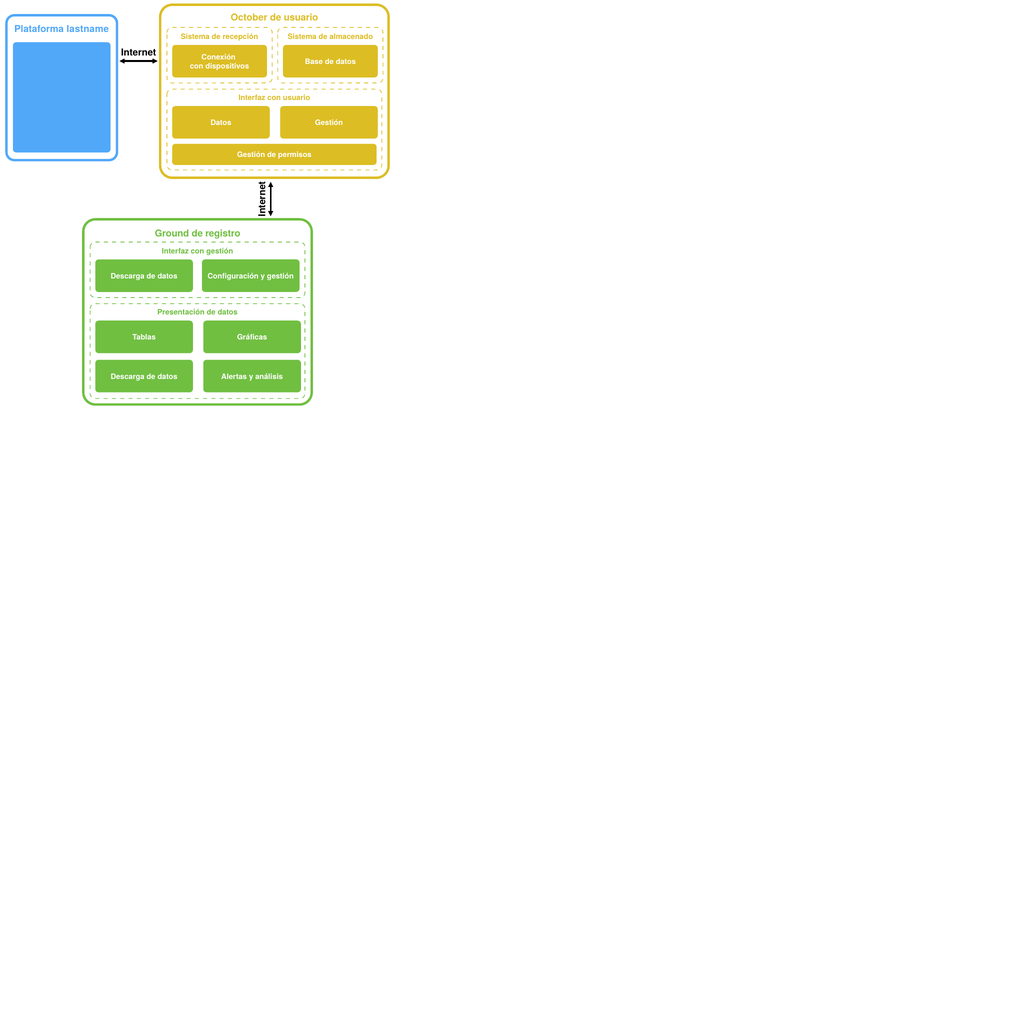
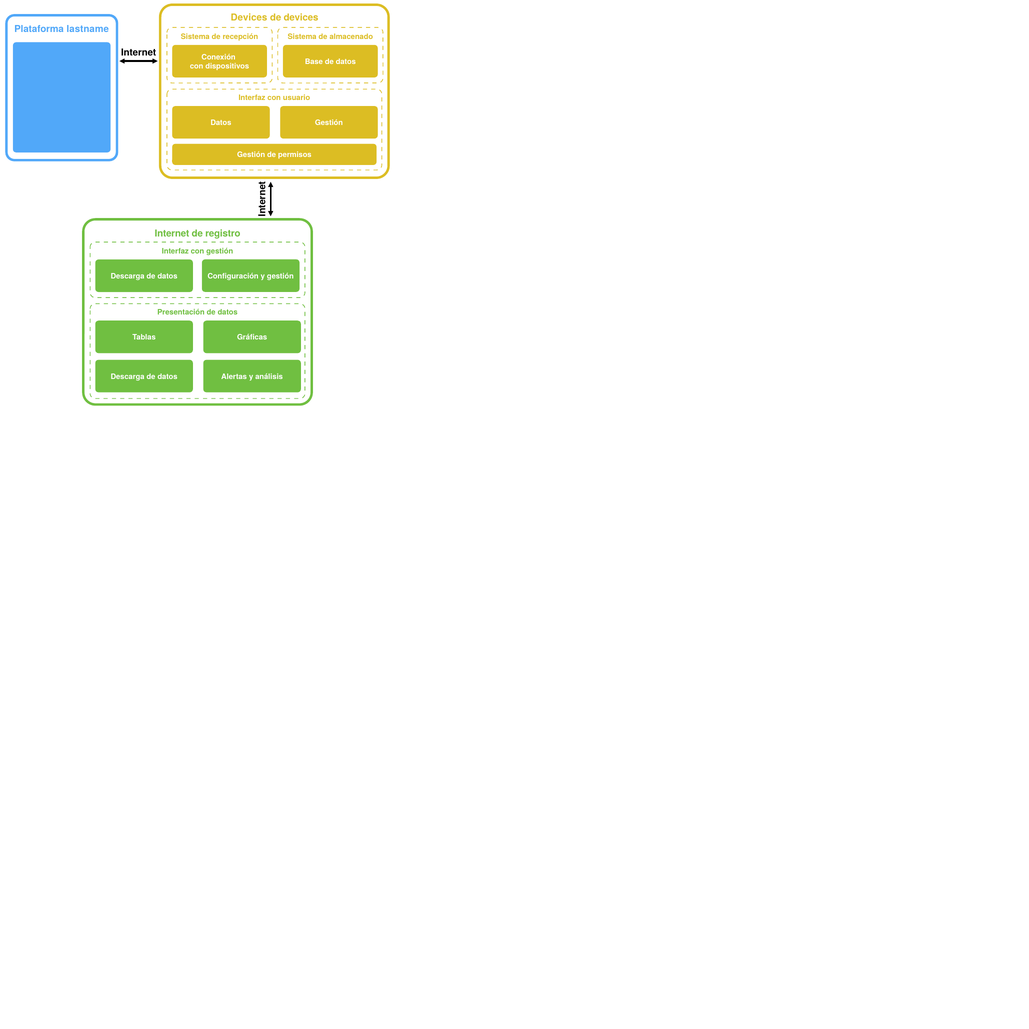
October at (249, 17): October -> Devices
de usuario: usuario -> devices
Ground at (172, 233): Ground -> Internet
